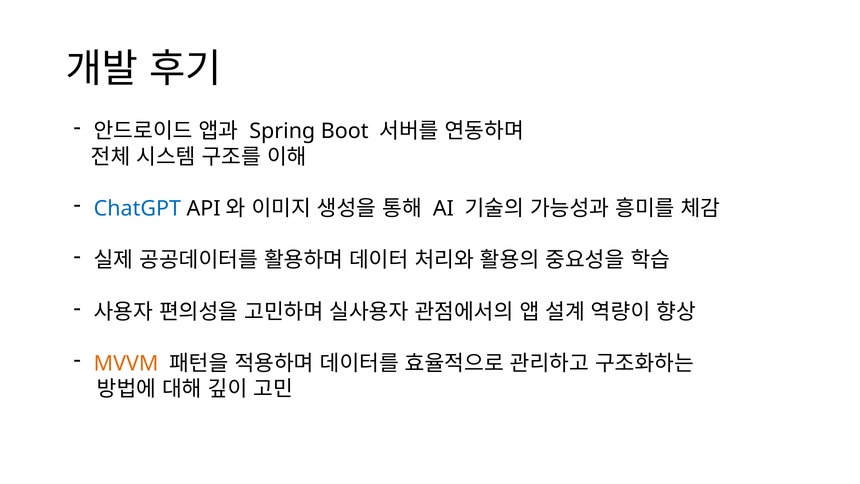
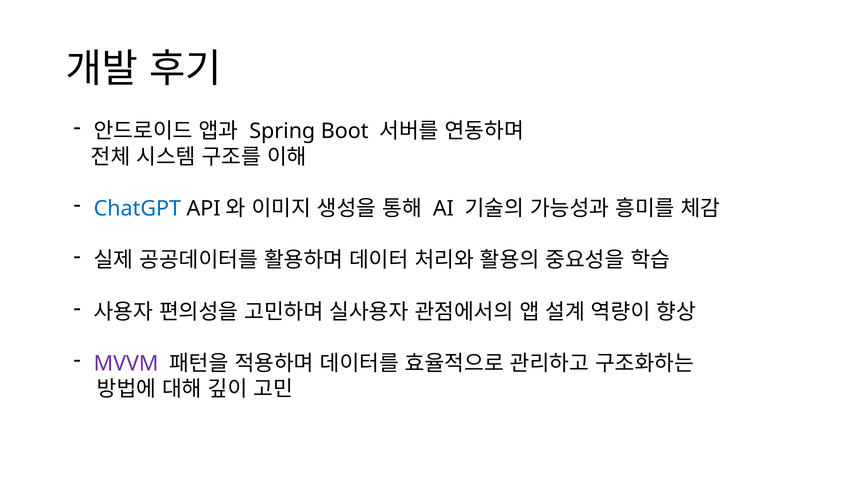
MVVM colour: orange -> purple
